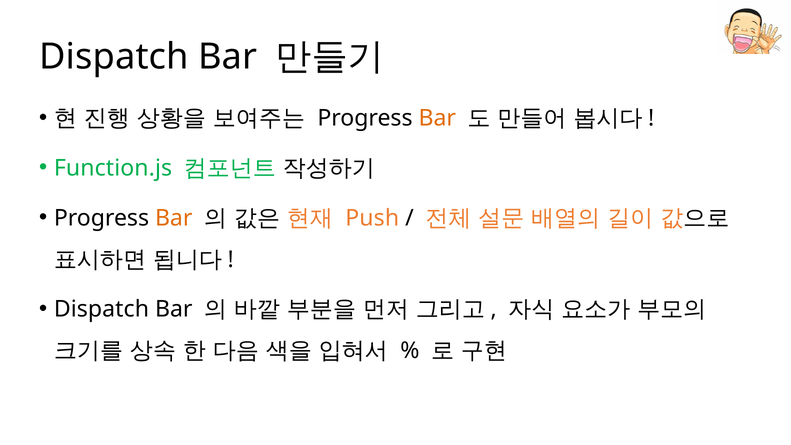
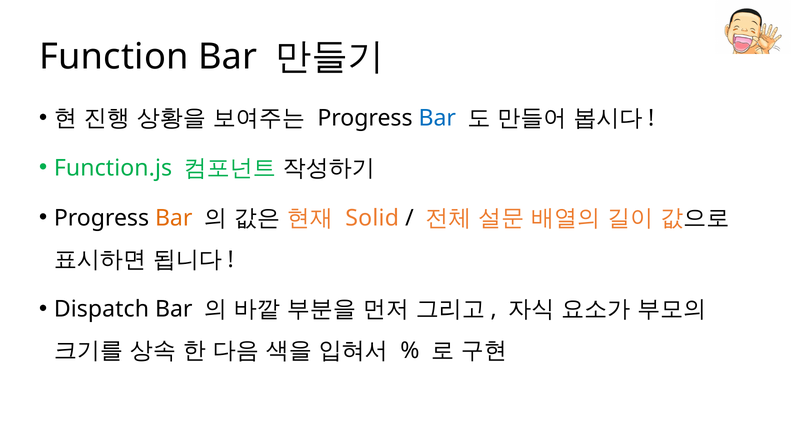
Dispatch at (114, 57): Dispatch -> Function
Bar at (437, 118) colour: orange -> blue
Push: Push -> Solid
